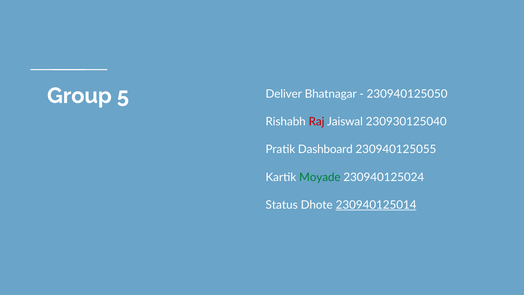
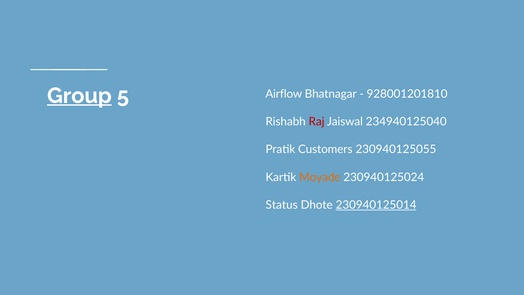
Group underline: none -> present
Deliver: Deliver -> Airflow
230940125050: 230940125050 -> 928001201810
230930125040: 230930125040 -> 234940125040
Dashboard: Dashboard -> Customers
Moyade colour: green -> orange
